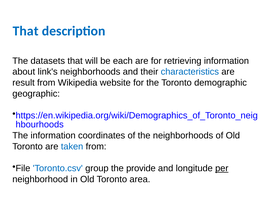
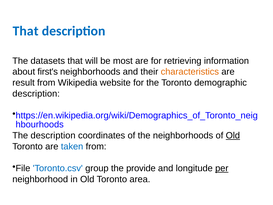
each: each -> most
link's: link's -> first's
characteristics colour: blue -> orange
geographic at (36, 93): geographic -> description
The information: information -> description
Old at (233, 135) underline: none -> present
